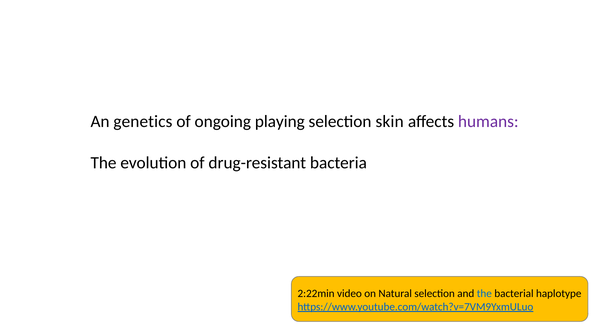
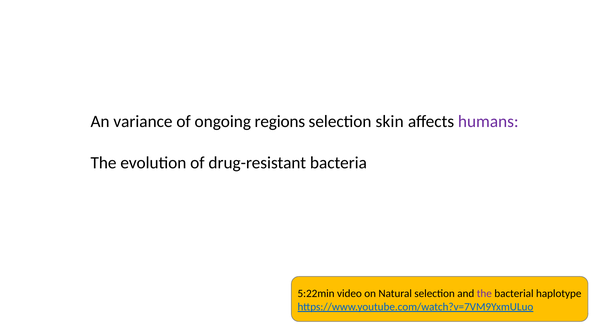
genetics: genetics -> variance
playing: playing -> regions
2:22min: 2:22min -> 5:22min
the at (484, 293) colour: blue -> purple
